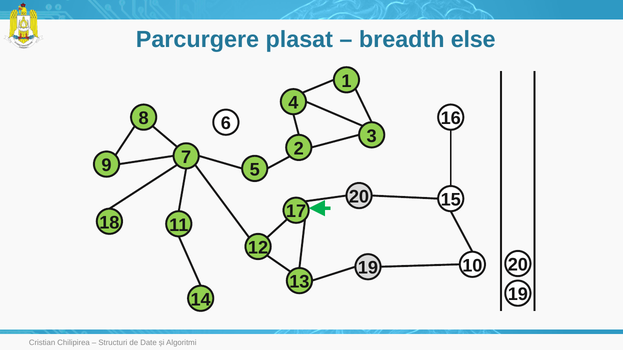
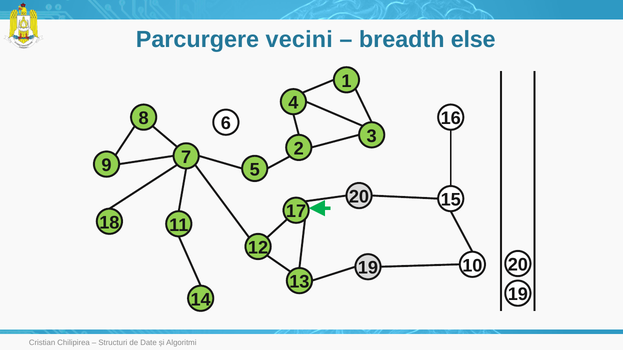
plasat: plasat -> vecini
